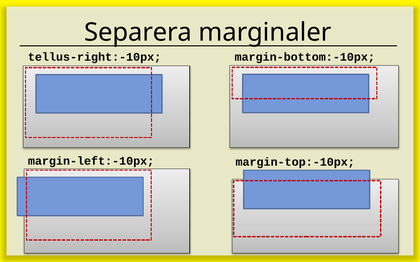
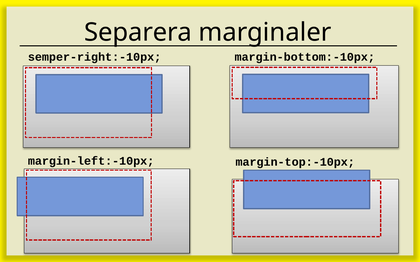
tellus-right:-10px: tellus-right:-10px -> semper-right:-10px
